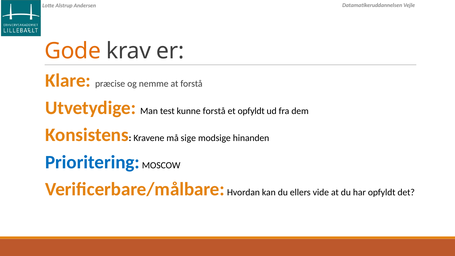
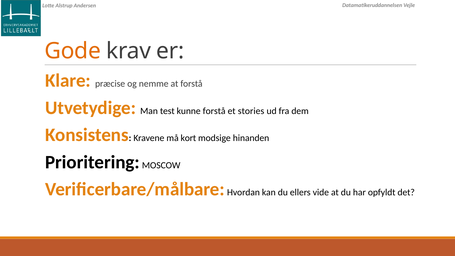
et opfyldt: opfyldt -> stories
sige: sige -> kort
Prioritering colour: blue -> black
